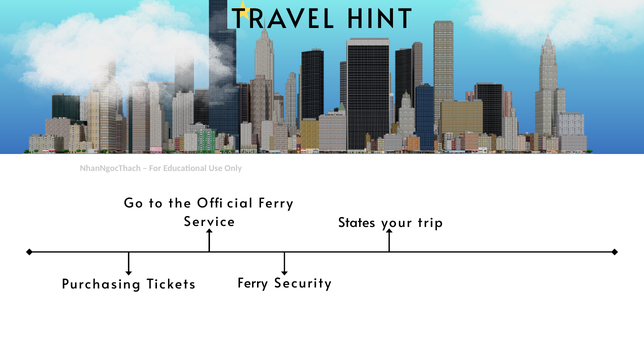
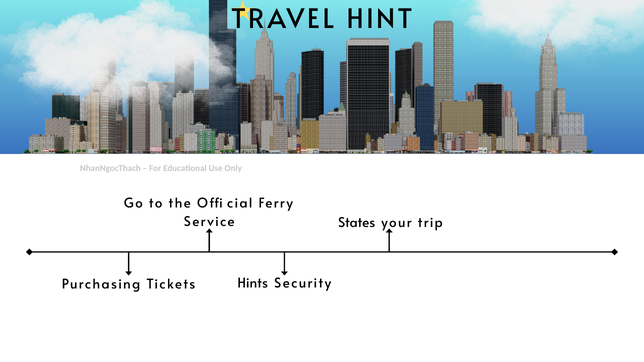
Tickets Ferry: Ferry -> Hints
